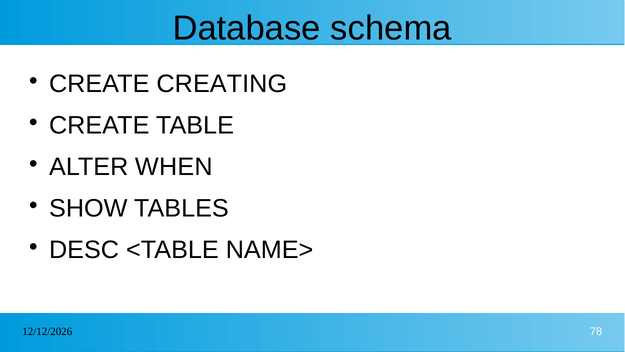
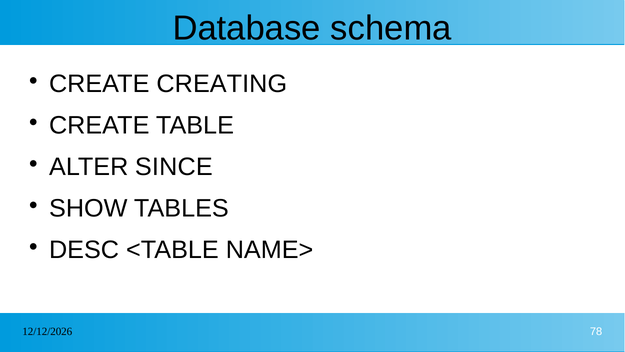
WHEN: WHEN -> SINCE
